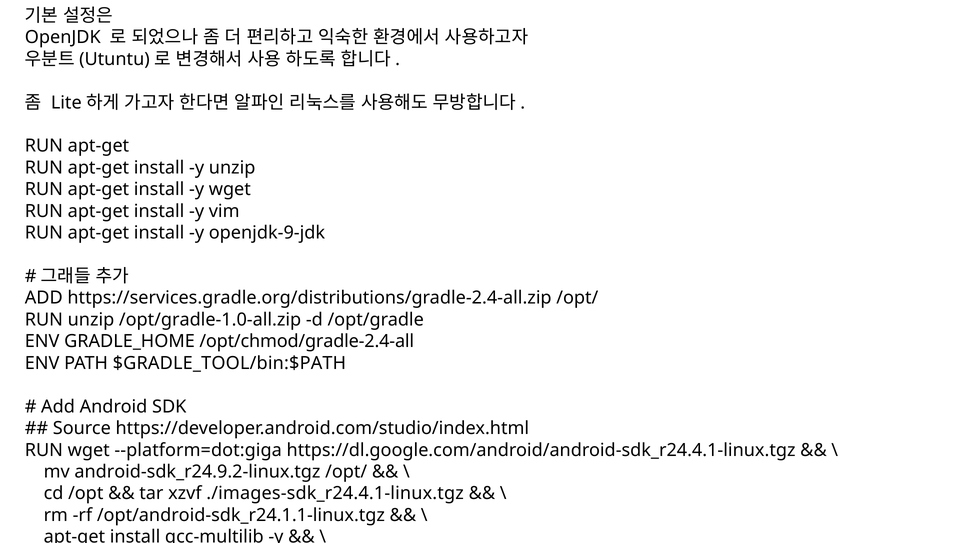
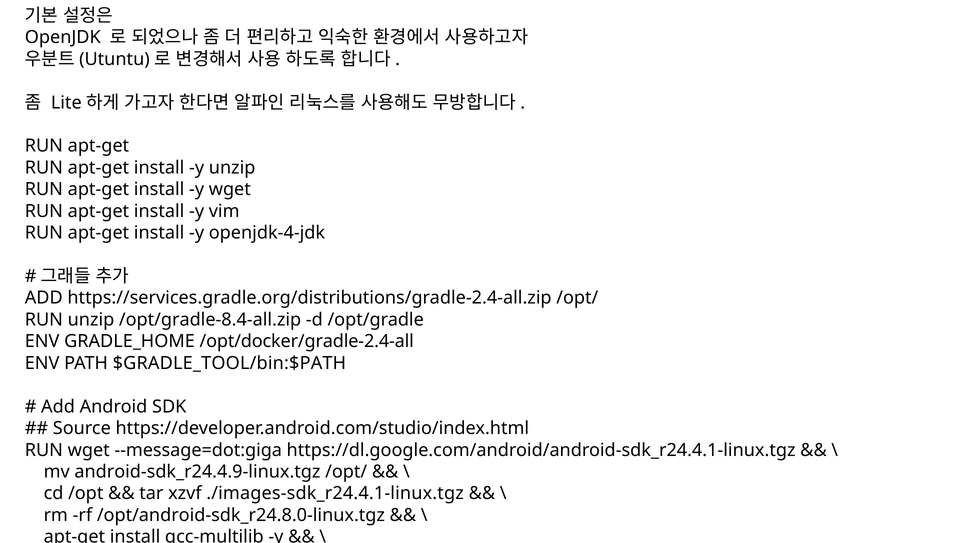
openjdk-9-jdk: openjdk-9-jdk -> openjdk-4-jdk
/opt/gradle-1.0-all.zip: /opt/gradle-1.0-all.zip -> /opt/gradle-8.4-all.zip
/opt/chmod/gradle-2.4-all: /opt/chmod/gradle-2.4-all -> /opt/docker/gradle-2.4-all
--platform=dot:giga: --platform=dot:giga -> --message=dot:giga
android-sdk_r24.9.2-linux.tgz: android-sdk_r24.9.2-linux.tgz -> android-sdk_r24.4.9-linux.tgz
/opt/android-sdk_r24.1.1-linux.tgz: /opt/android-sdk_r24.1.1-linux.tgz -> /opt/android-sdk_r24.8.0-linux.tgz
